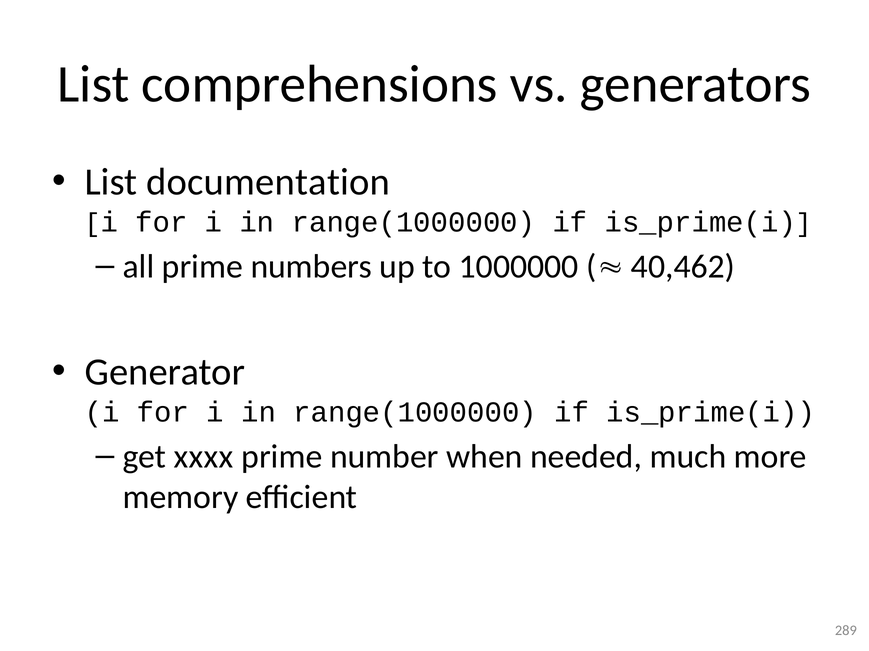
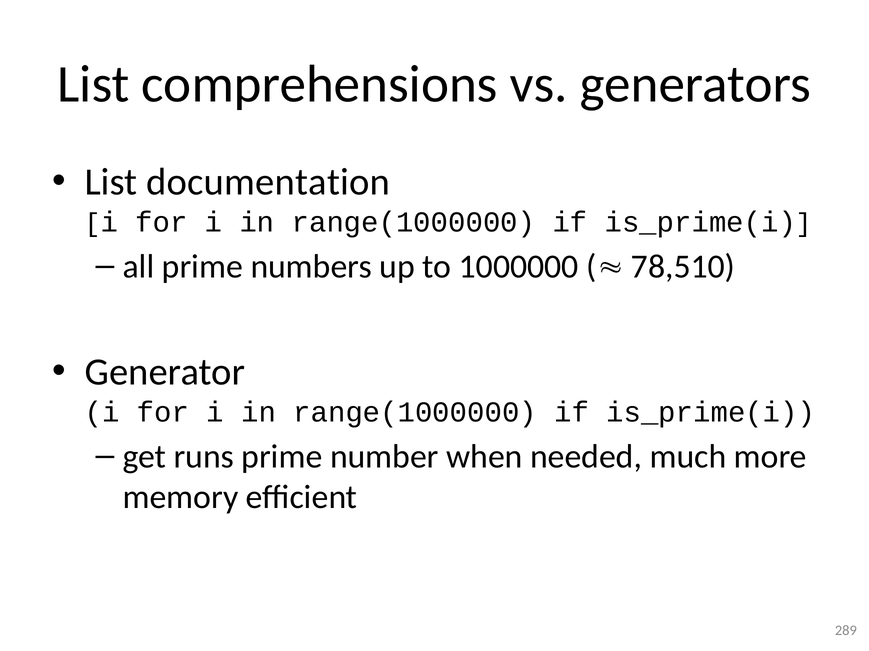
40,462: 40,462 -> 78,510
xxxx: xxxx -> runs
